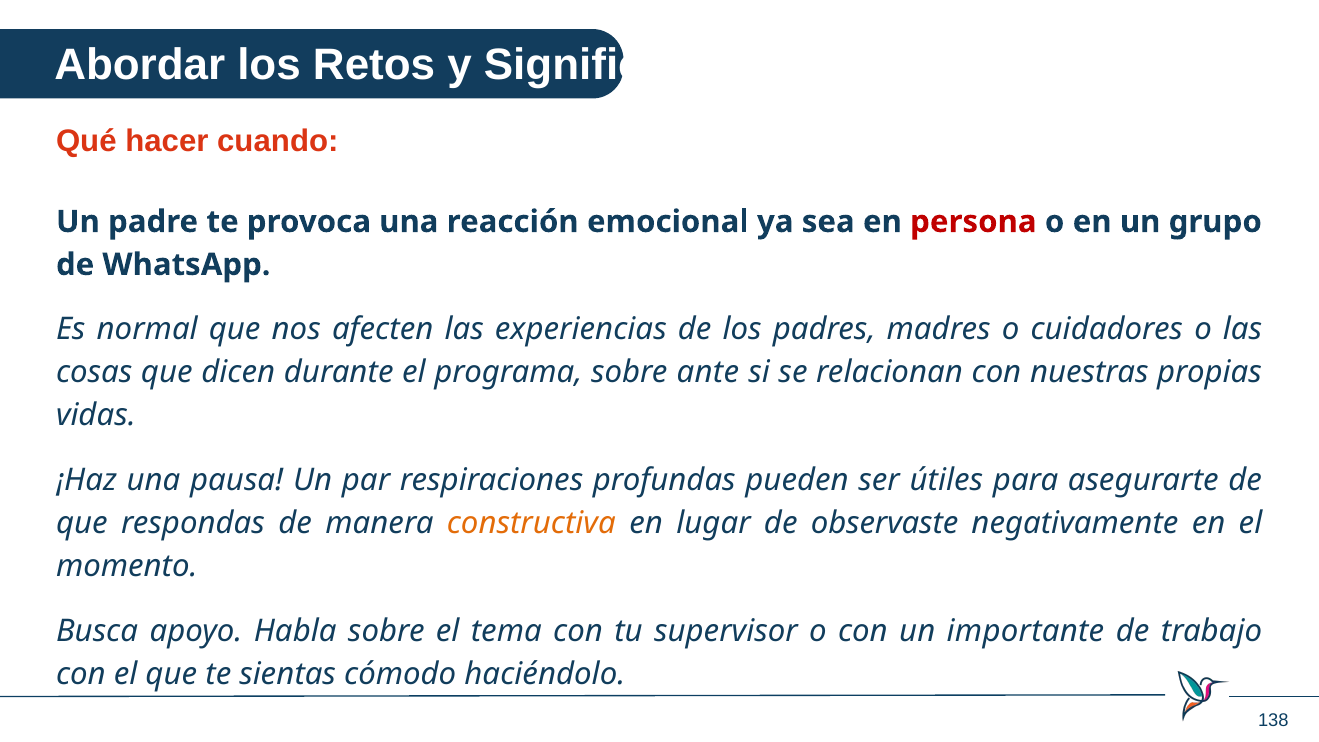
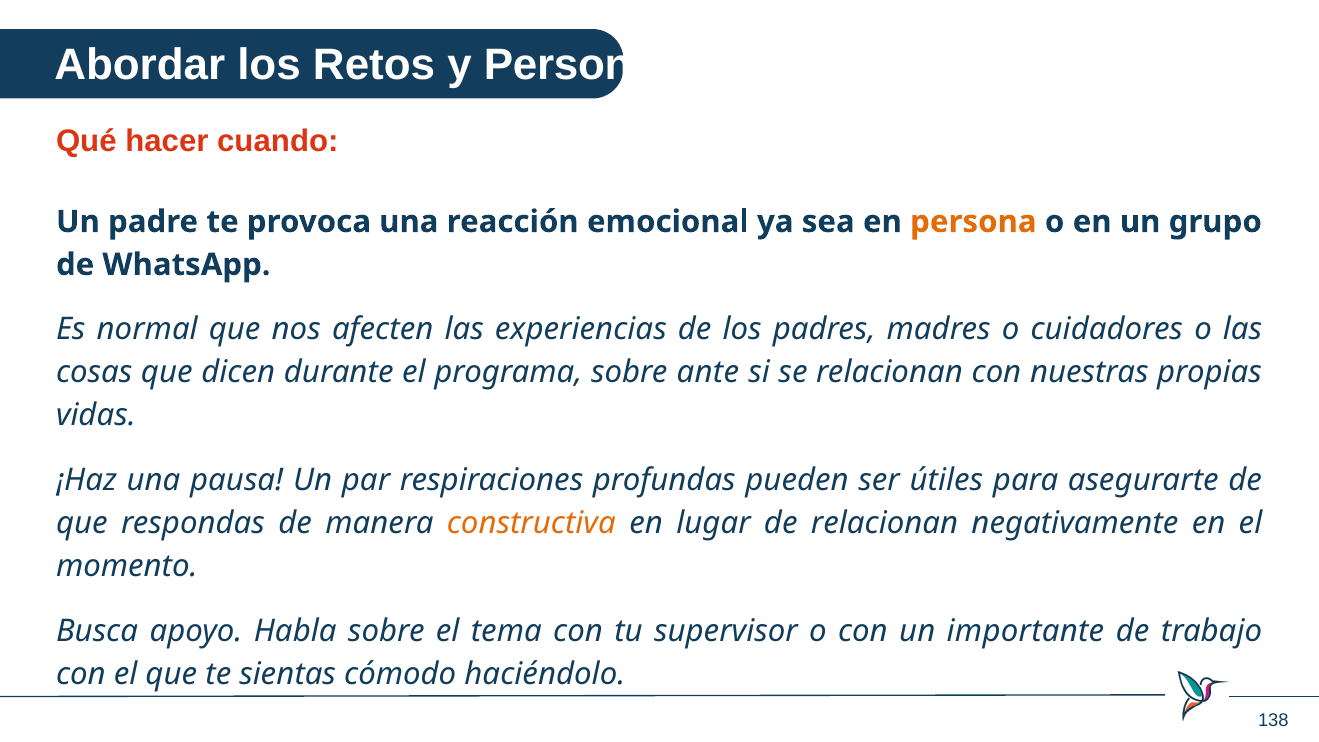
Significa: Significa -> Personal
persona colour: red -> orange
de observaste: observaste -> relacionan
